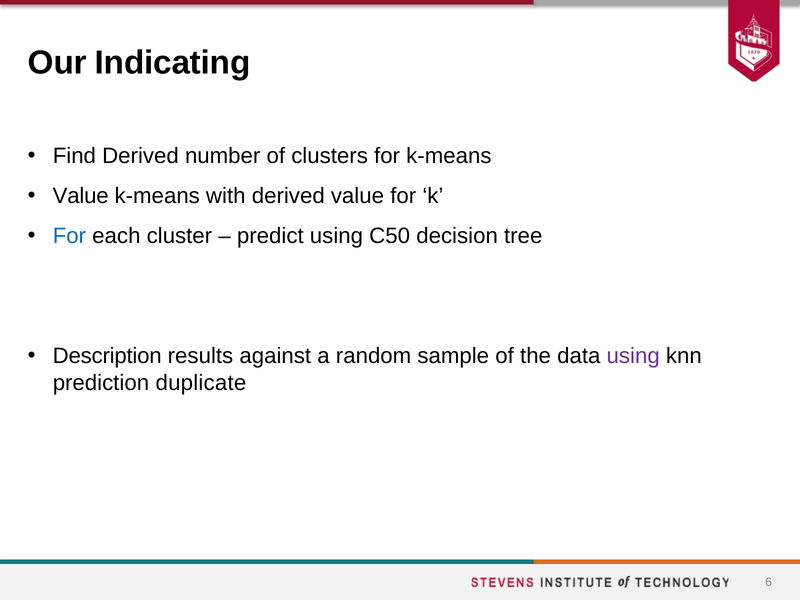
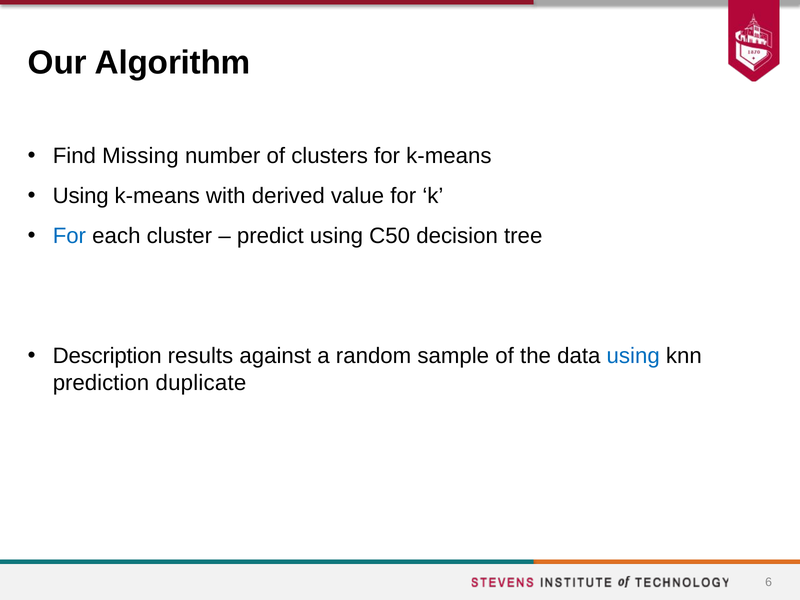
Indicating: Indicating -> Algorithm
Find Derived: Derived -> Missing
Value at (81, 196): Value -> Using
using at (633, 356) colour: purple -> blue
